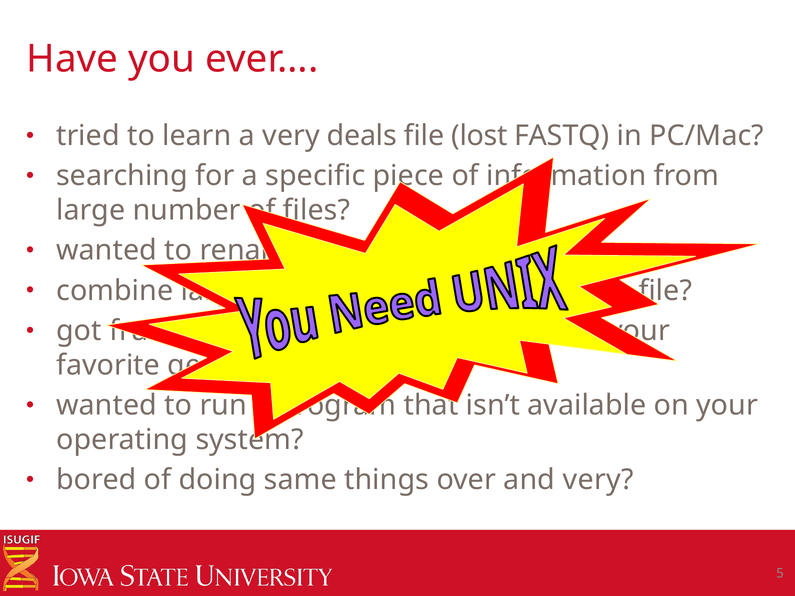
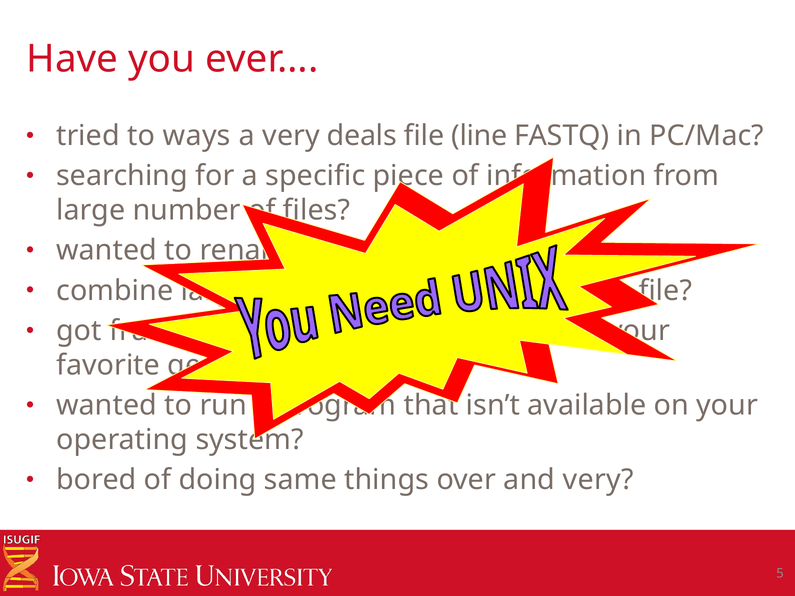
learn: learn -> ways
lost: lost -> line
